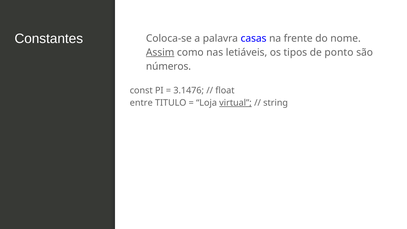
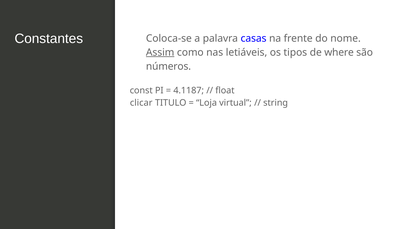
ponto: ponto -> where
3.1476: 3.1476 -> 4.1187
entre: entre -> clicar
virtual underline: present -> none
